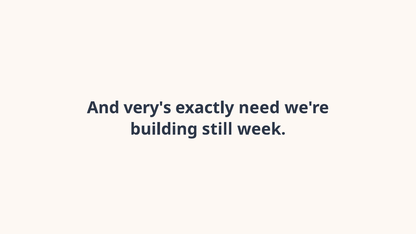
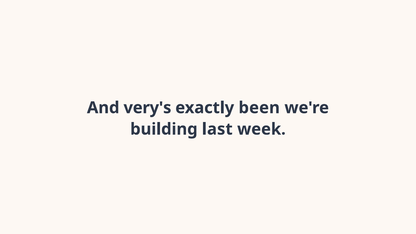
need: need -> been
still: still -> last
